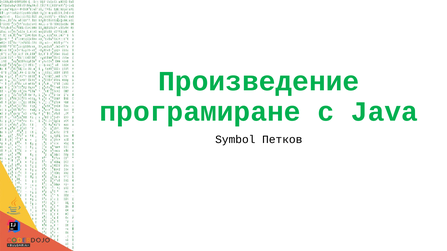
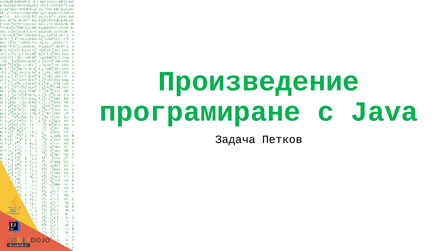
Symbol: Symbol -> Задача
